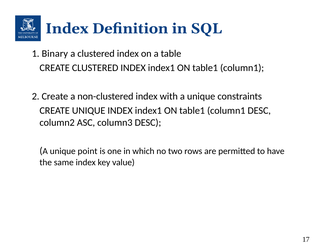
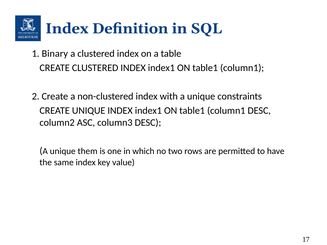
point: point -> them
